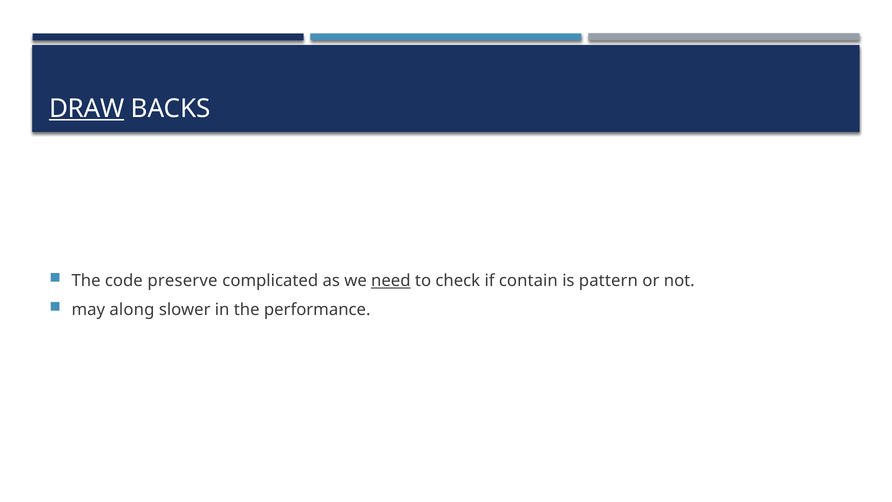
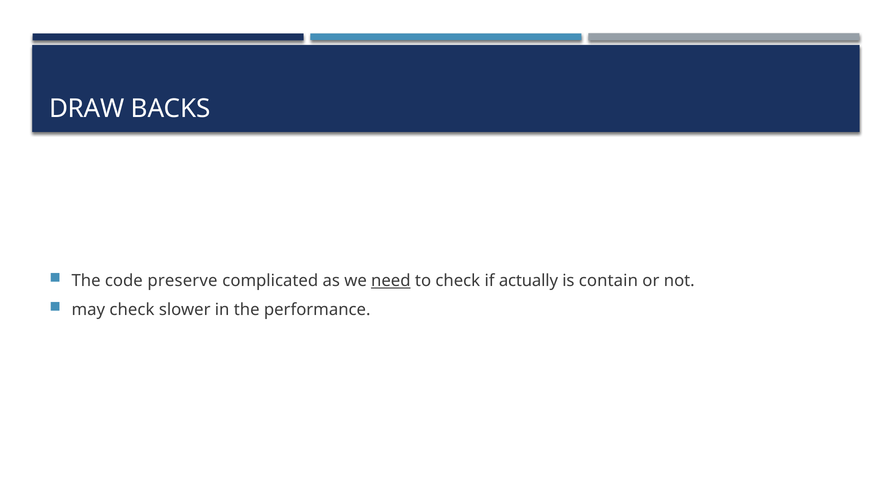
DRAW underline: present -> none
contain: contain -> actually
pattern: pattern -> contain
may along: along -> check
